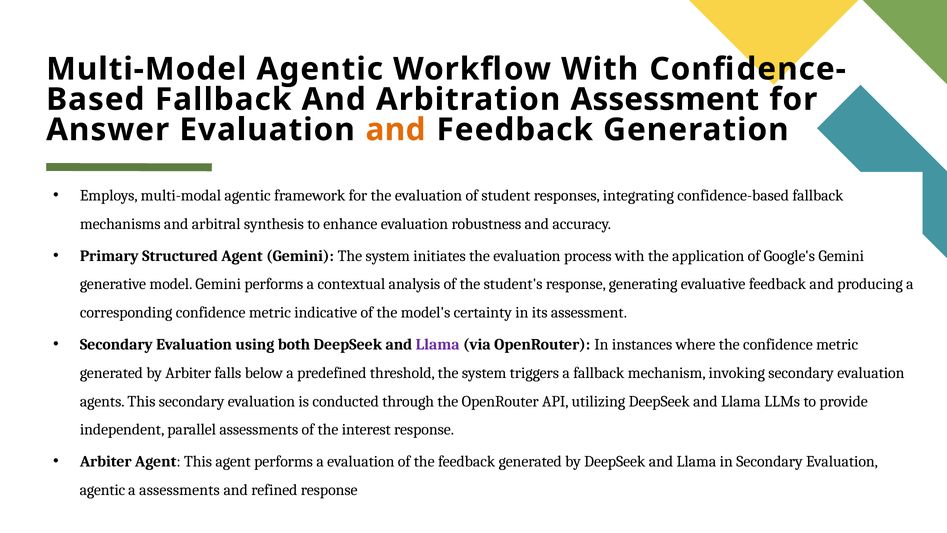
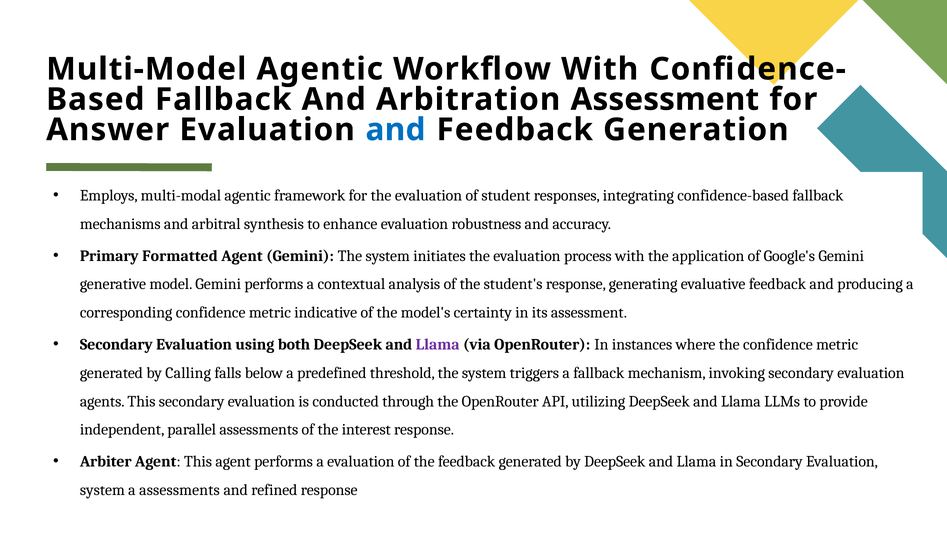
and at (396, 130) colour: orange -> blue
Structured: Structured -> Formatted
by Arbiter: Arbiter -> Calling
agentic at (102, 490): agentic -> system
